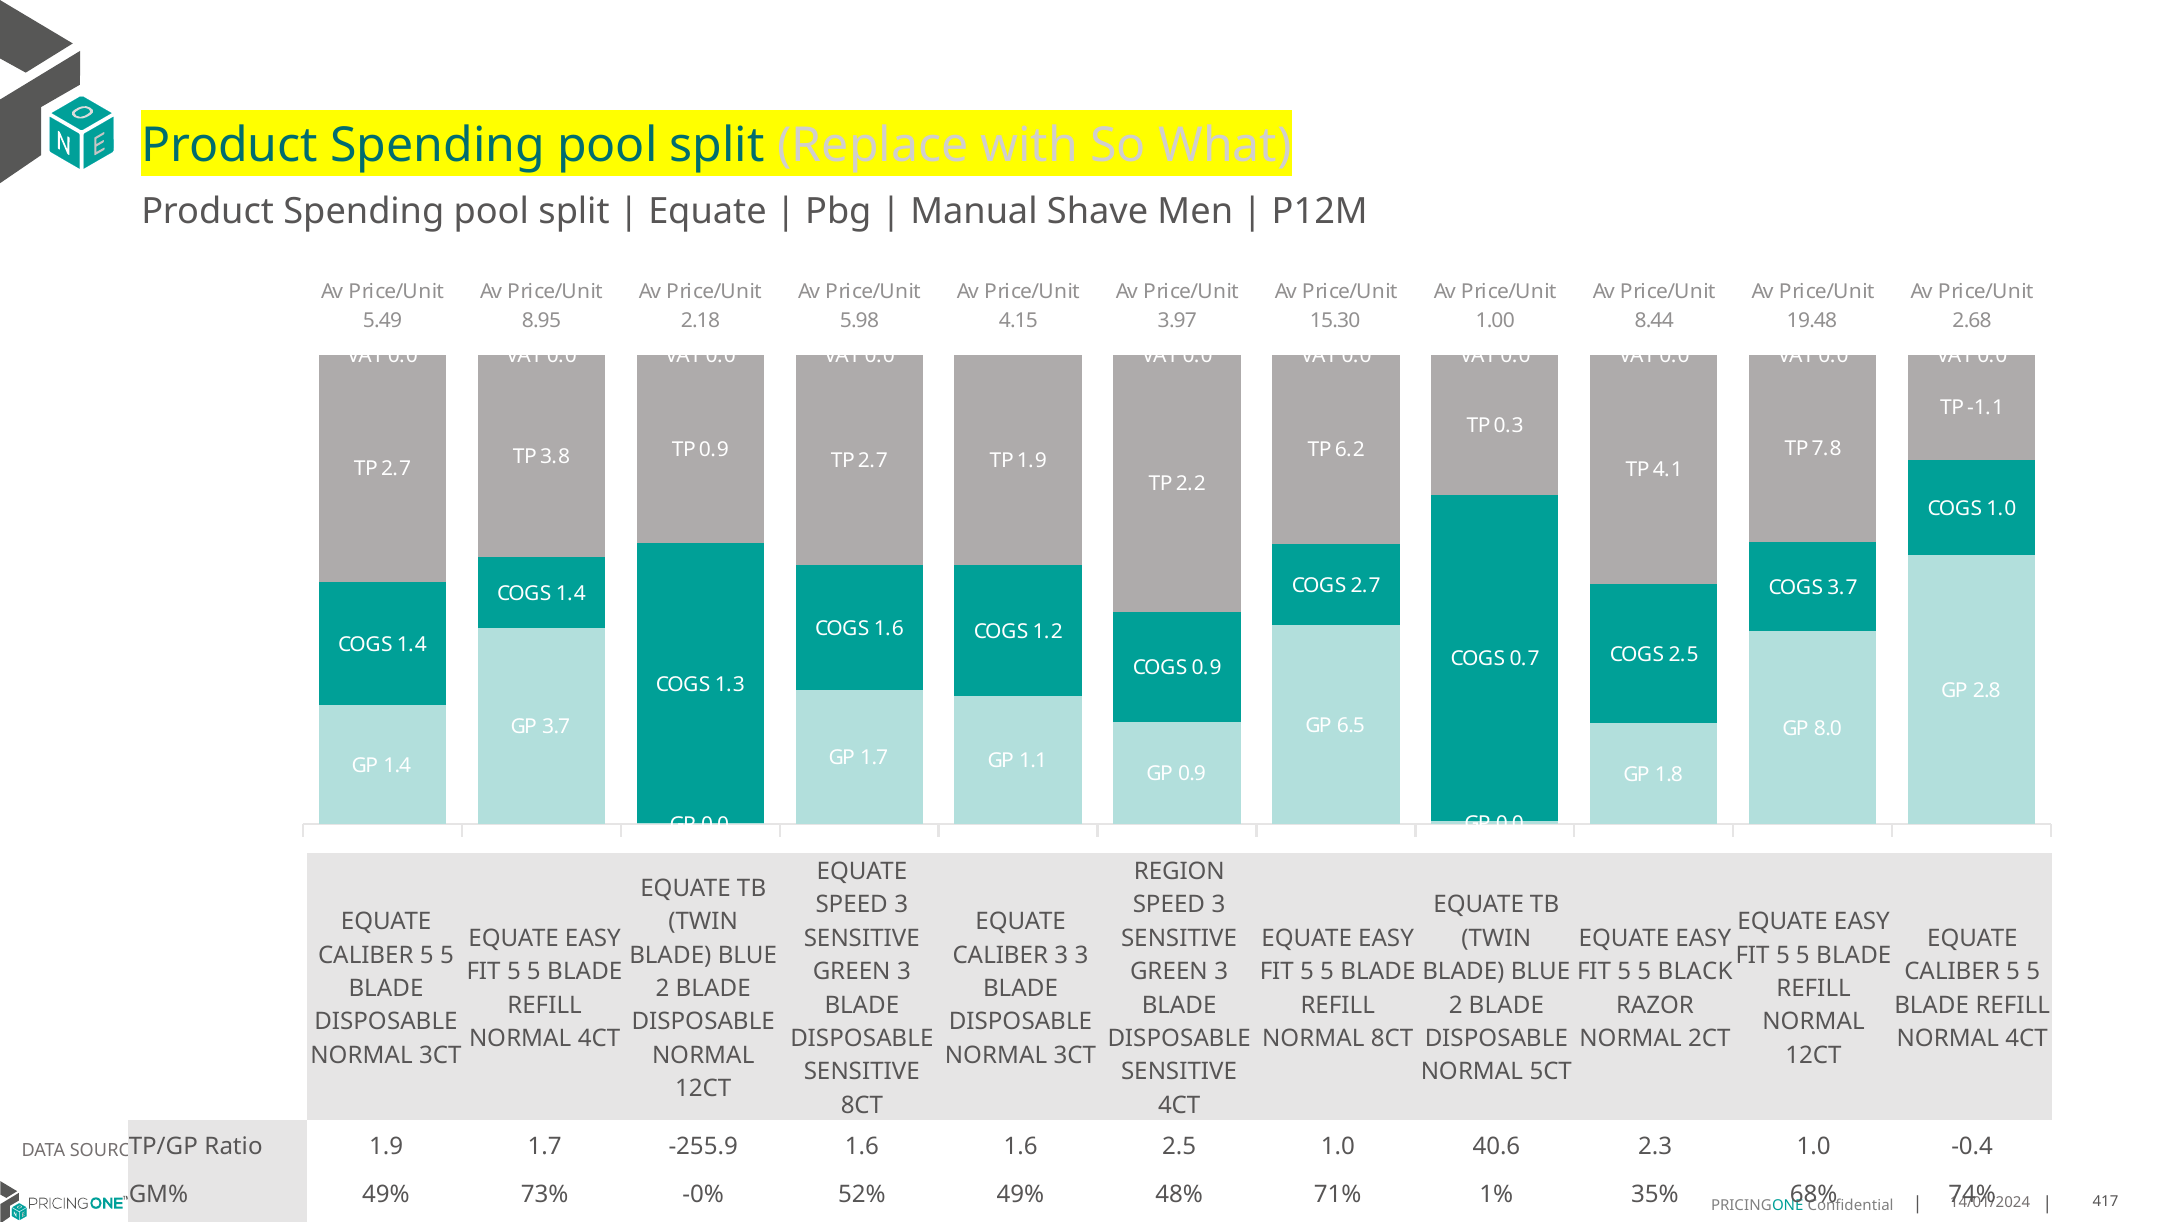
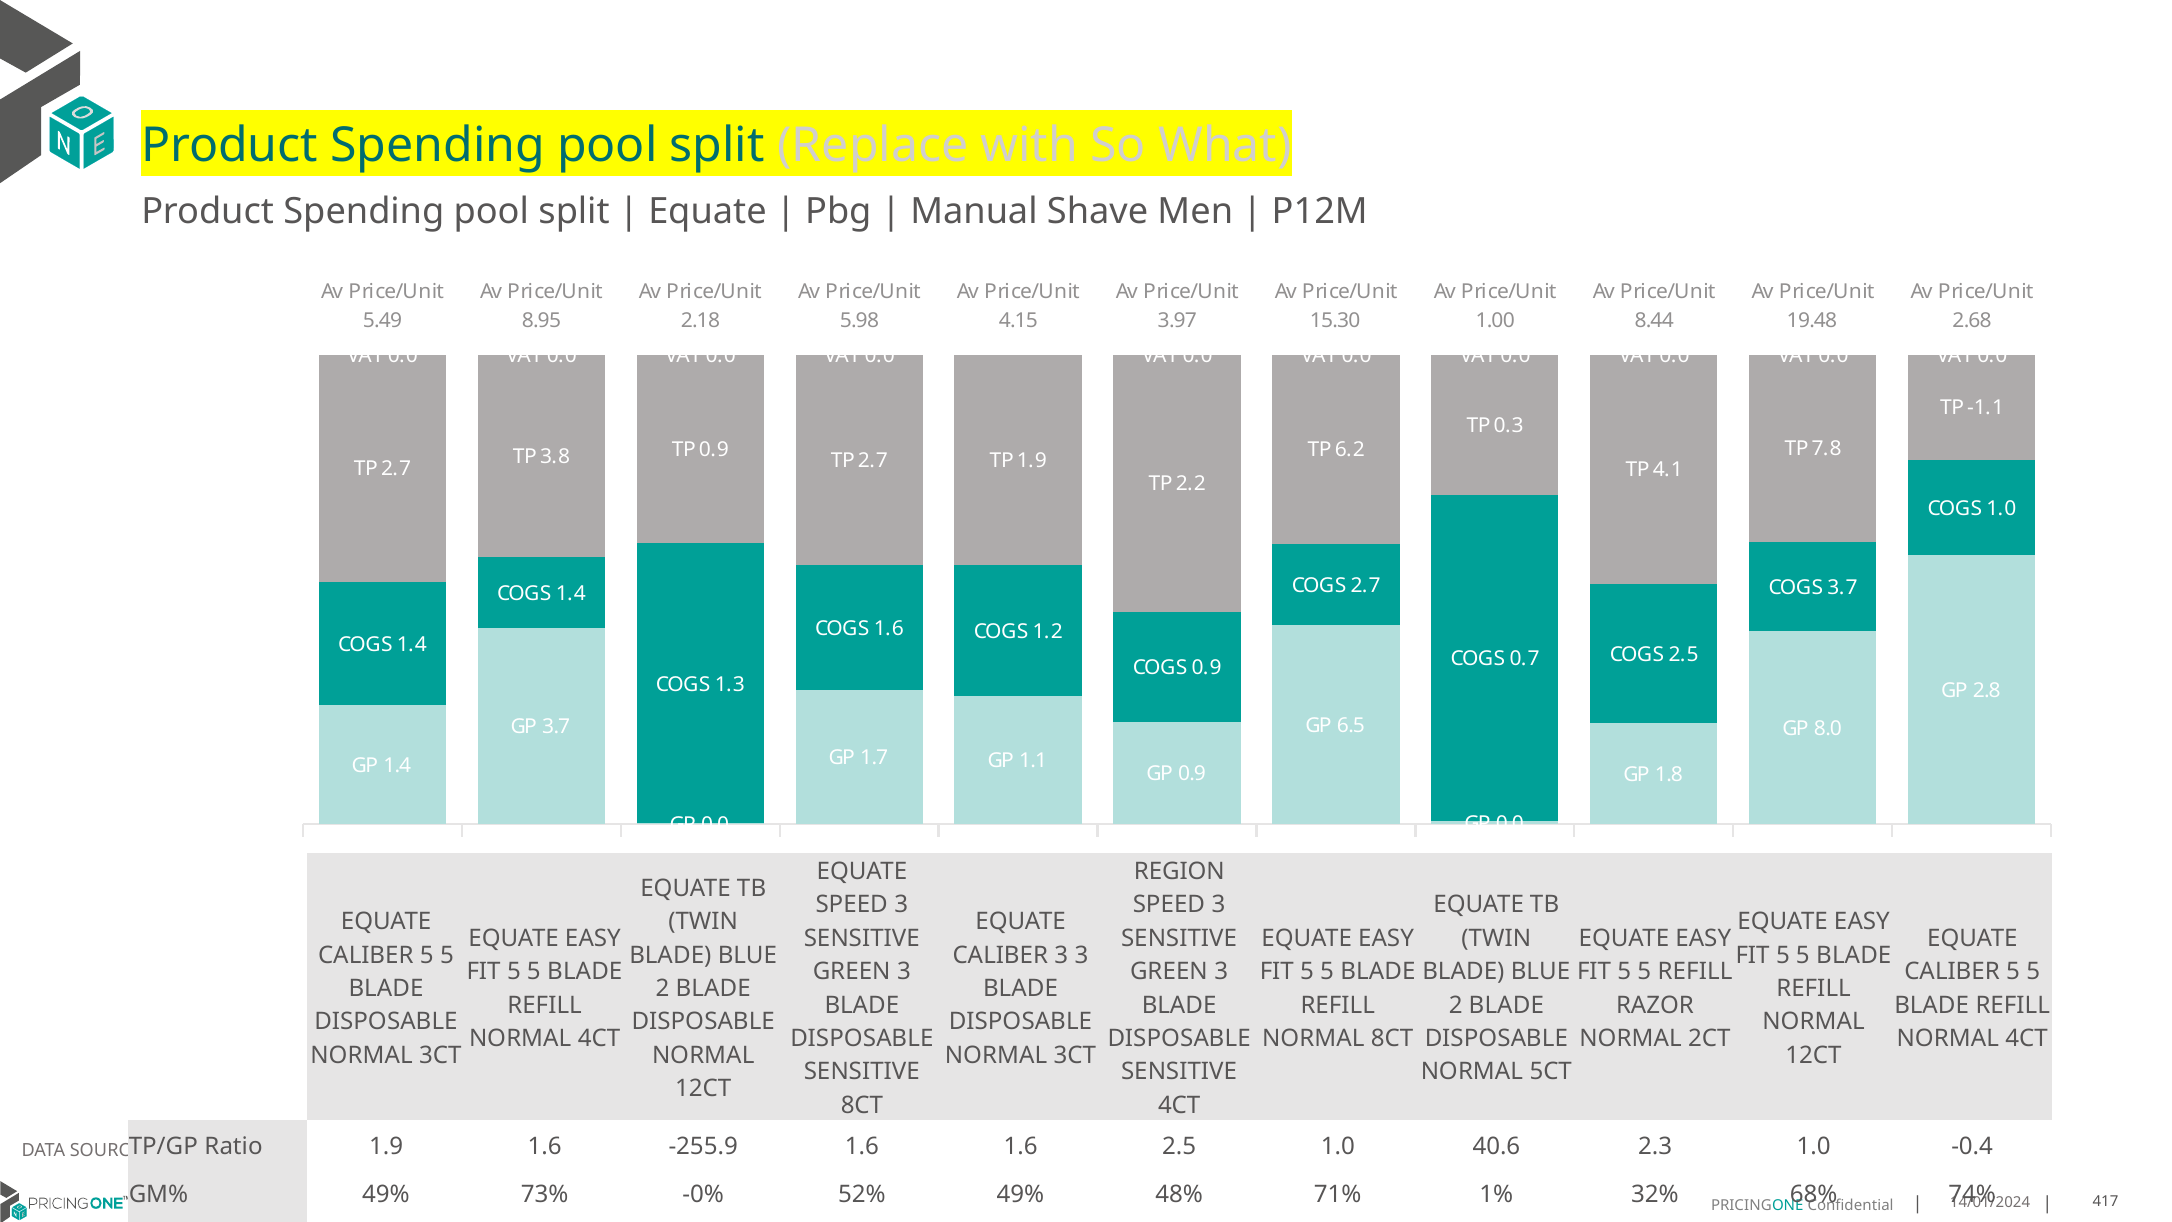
5 BLACK: BLACK -> REFILL
1.9 1.7: 1.7 -> 1.6
35%: 35% -> 32%
